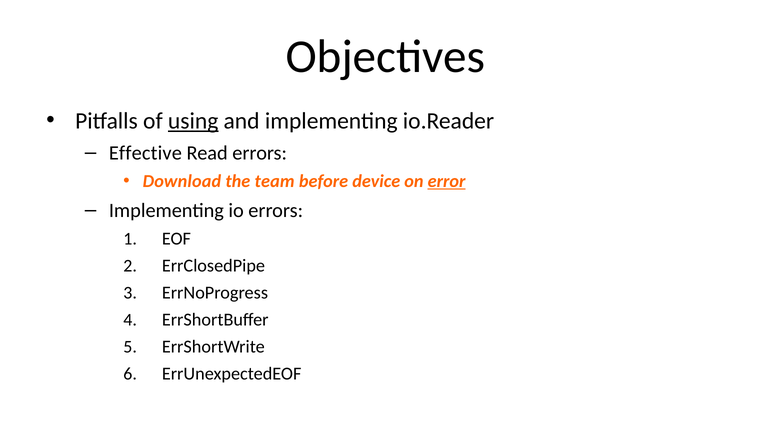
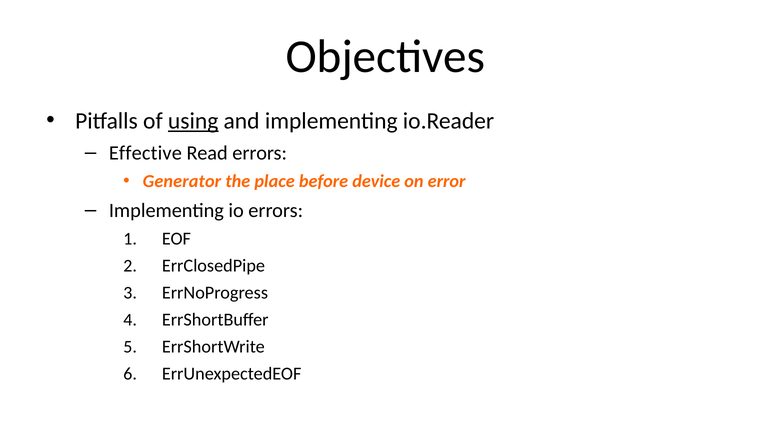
Download: Download -> Generator
team: team -> place
error underline: present -> none
